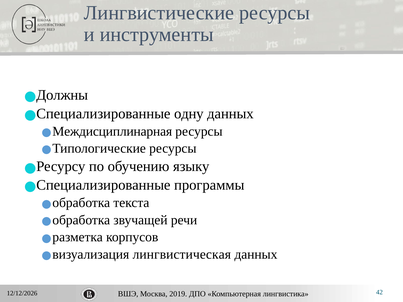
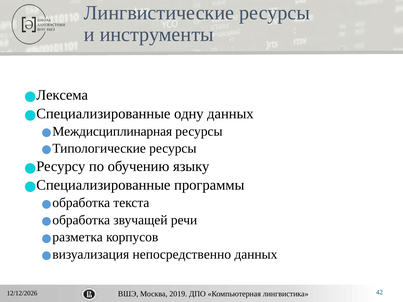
Должны: Должны -> Лексема
лингвистическая: лингвистическая -> непосредственно
